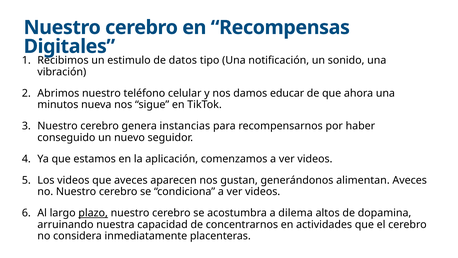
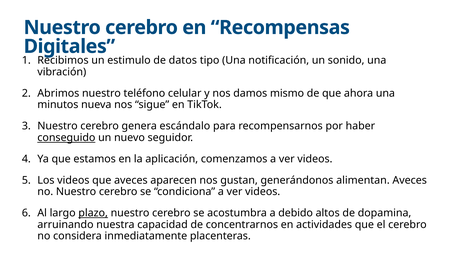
educar: educar -> mismo
instancias: instancias -> escándalo
conseguido underline: none -> present
dilema: dilema -> debido
